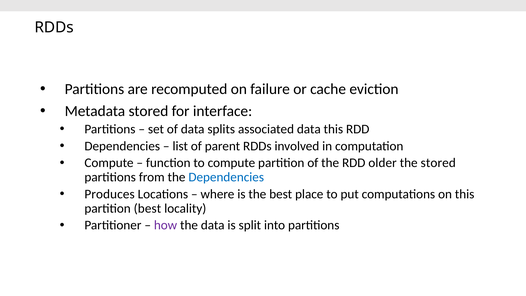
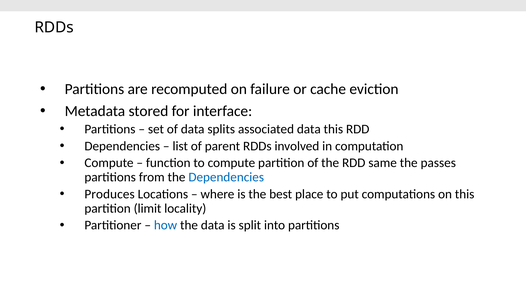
older: older -> same
the stored: stored -> passes
partition best: best -> limit
how colour: purple -> blue
